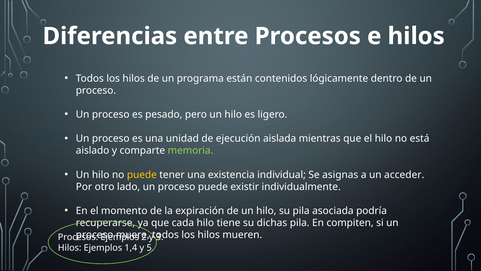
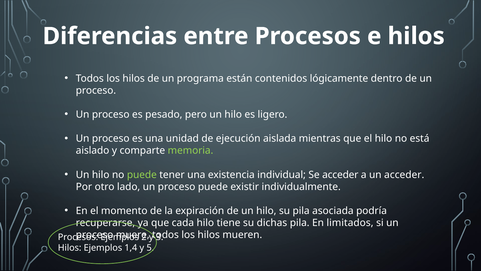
puede at (142, 174) colour: yellow -> light green
Se asignas: asignas -> acceder
compiten: compiten -> limitados
